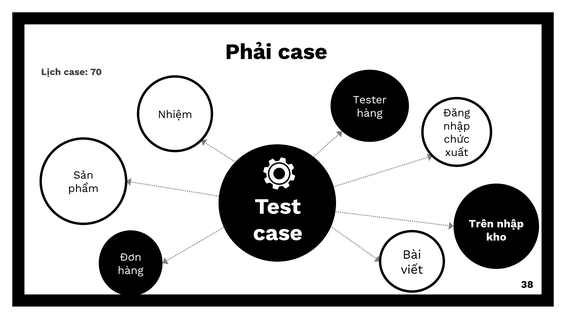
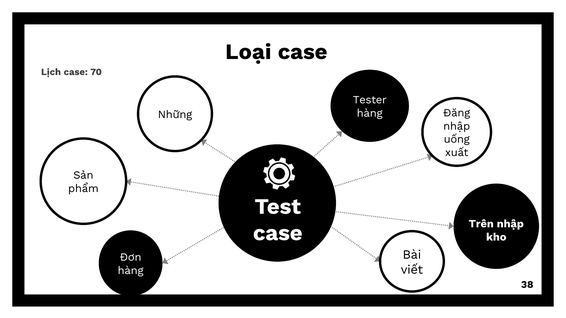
Phải: Phải -> Loại
Nhiệm: Nhiệm -> Những
chức: chức -> uống
